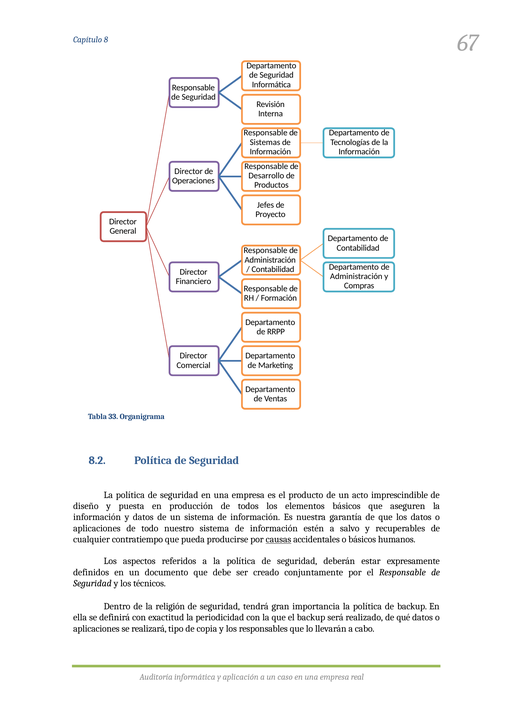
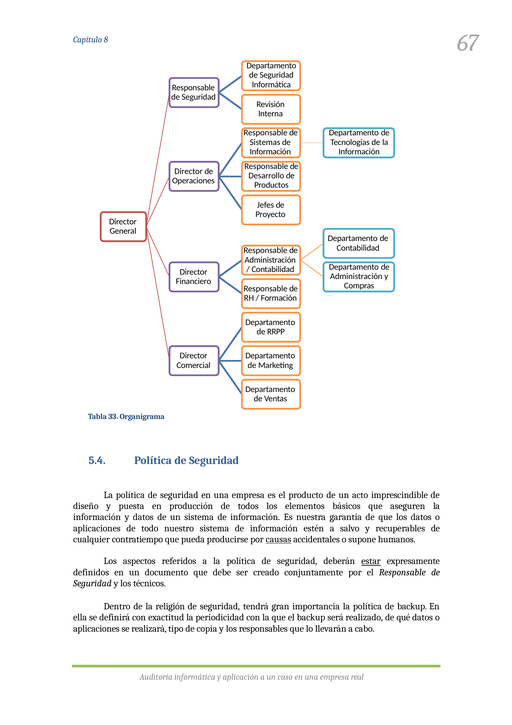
8.2: 8.2 -> 5.4
o básicos: básicos -> supone
estar underline: none -> present
